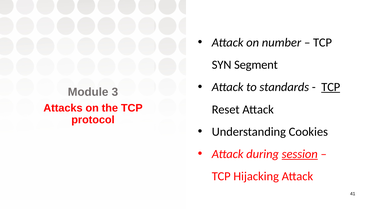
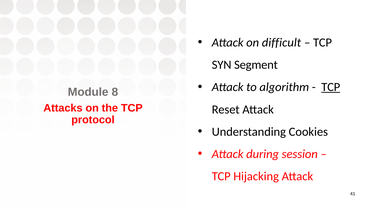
number: number -> difficult
standards: standards -> algorithm
3: 3 -> 8
session underline: present -> none
